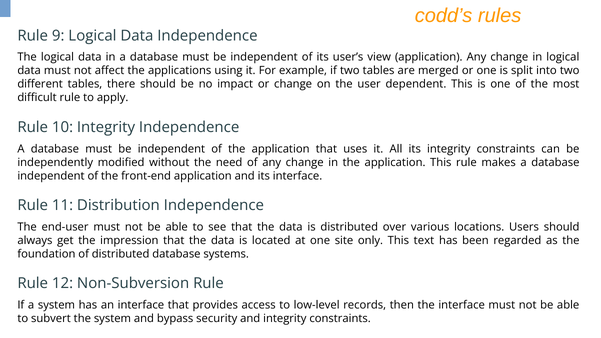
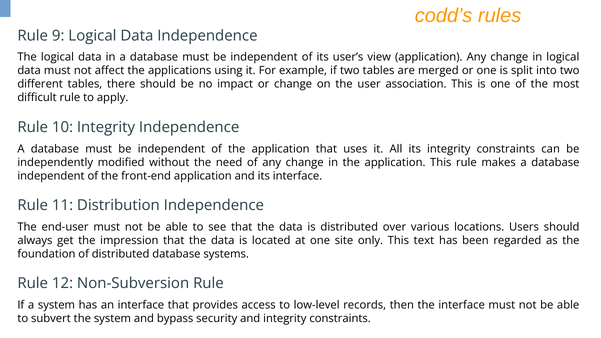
dependent: dependent -> association
